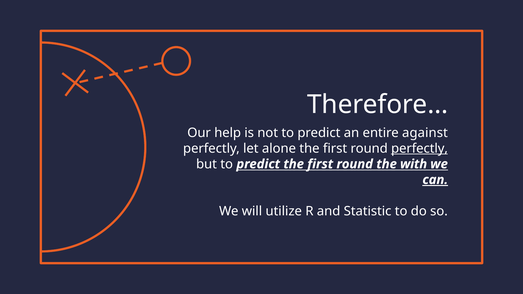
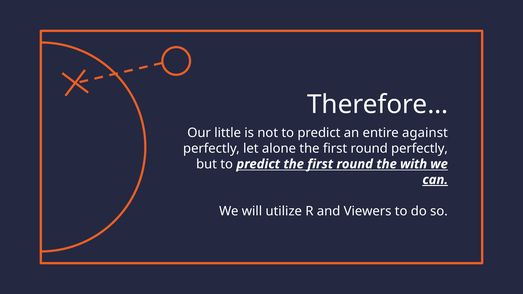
help: help -> little
perfectly at (420, 148) underline: present -> none
Statistic: Statistic -> Viewers
